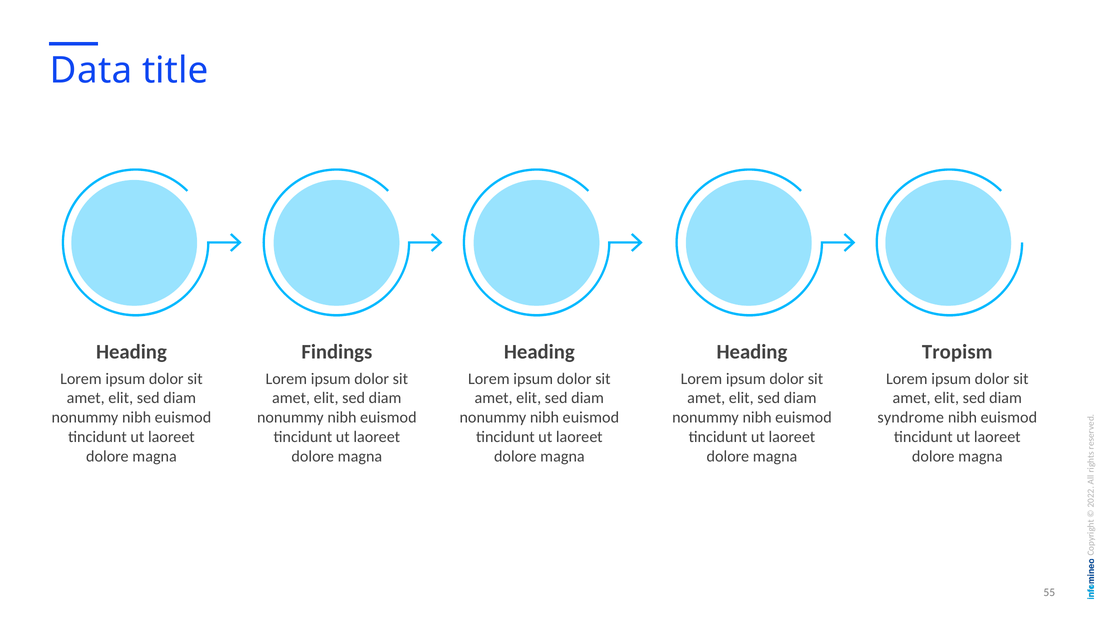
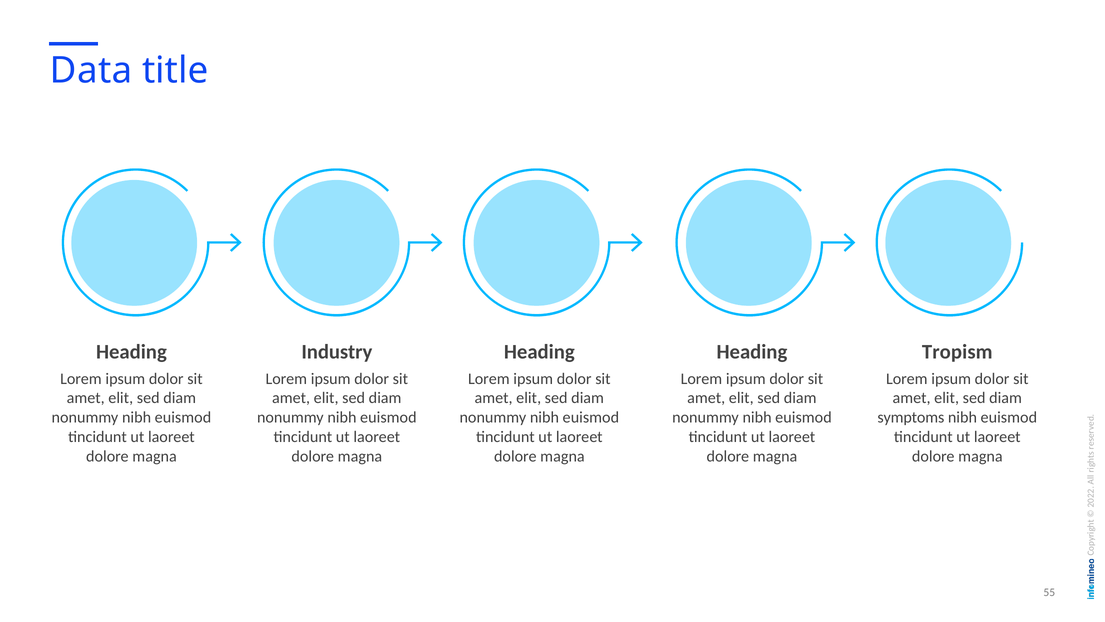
Findings: Findings -> Industry
syndrome: syndrome -> symptoms
